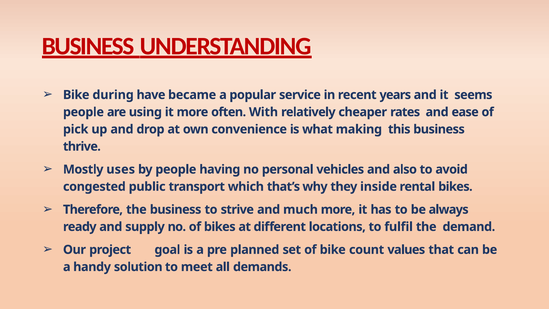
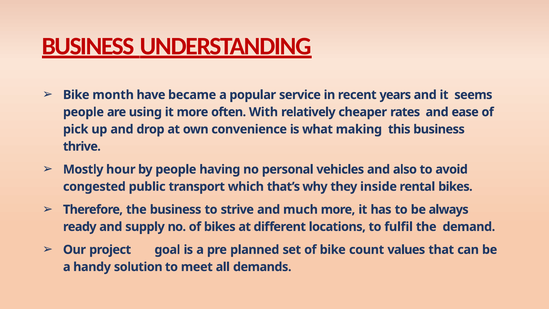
during: during -> month
uses: uses -> hour
